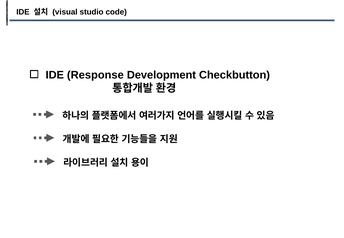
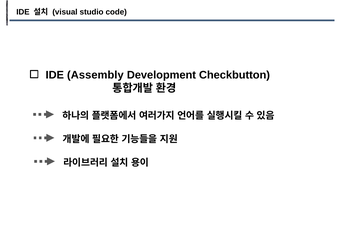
Response: Response -> Assembly
